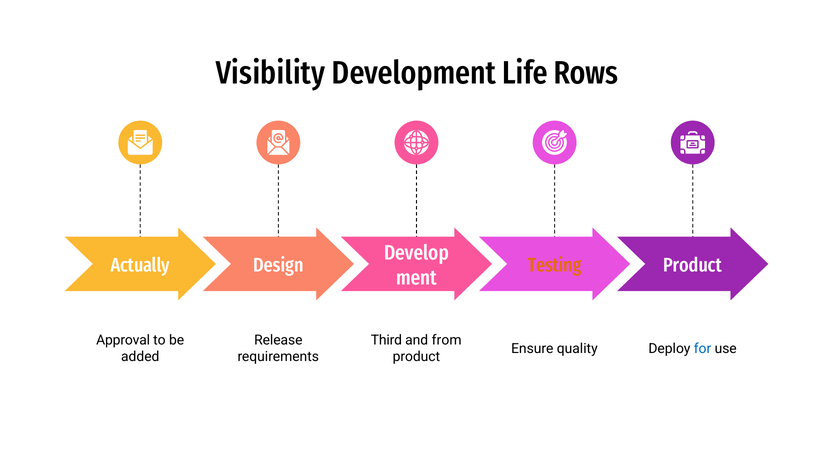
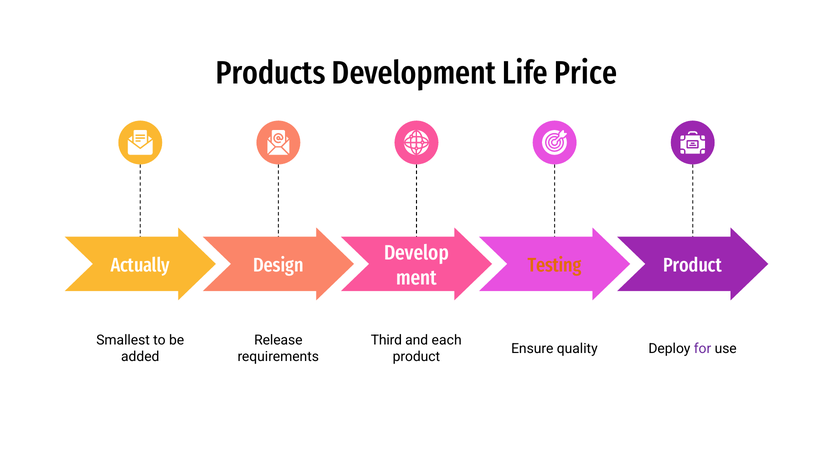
Visibility: Visibility -> Products
Rows: Rows -> Price
Approval: Approval -> Smallest
from: from -> each
for colour: blue -> purple
